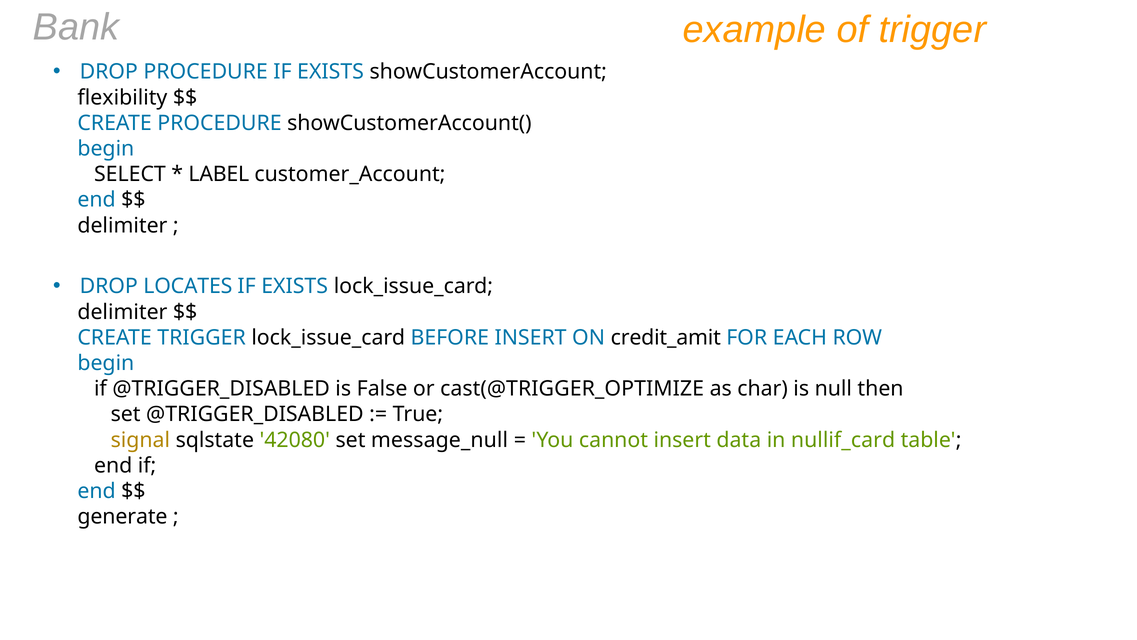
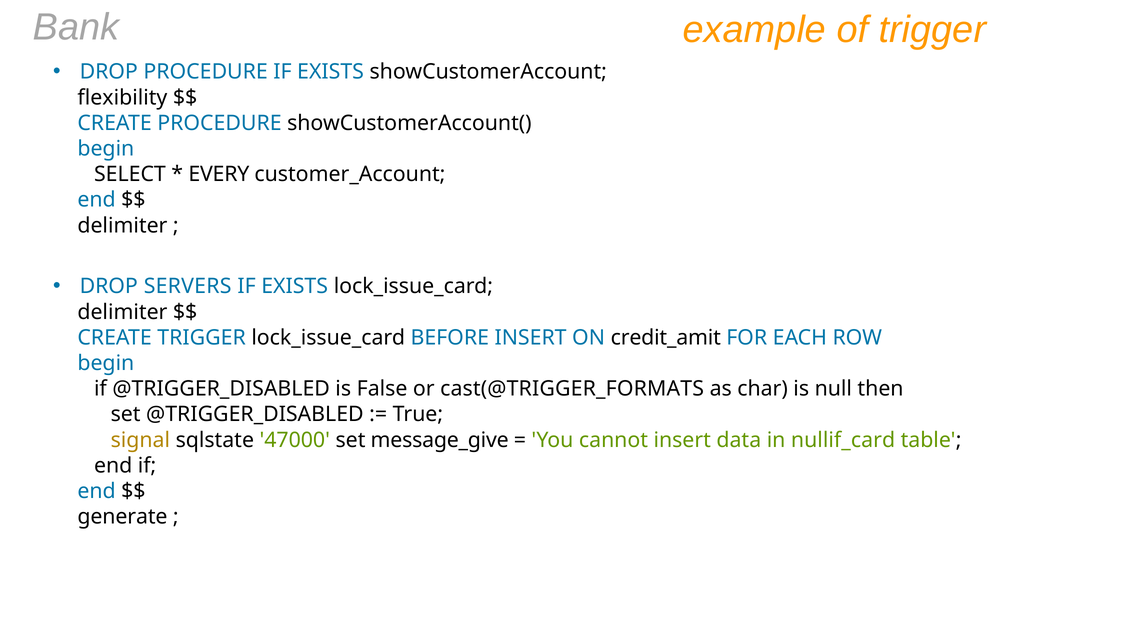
LABEL: LABEL -> EVERY
LOCATES: LOCATES -> SERVERS
cast(@TRIGGER_OPTIMIZE: cast(@TRIGGER_OPTIMIZE -> cast(@TRIGGER_FORMATS
42080: 42080 -> 47000
message_null: message_null -> message_give
